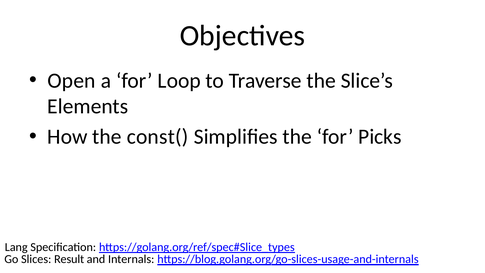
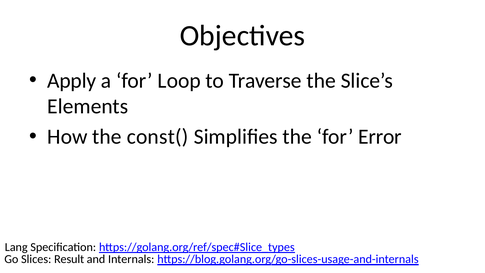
Open: Open -> Apply
Picks: Picks -> Error
